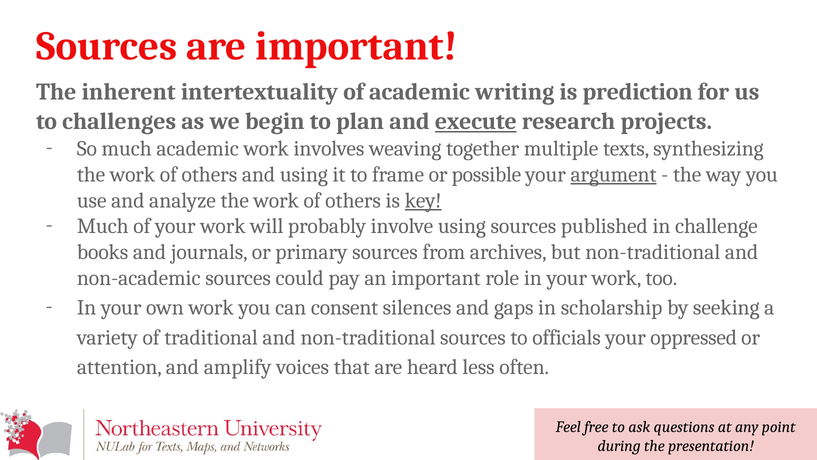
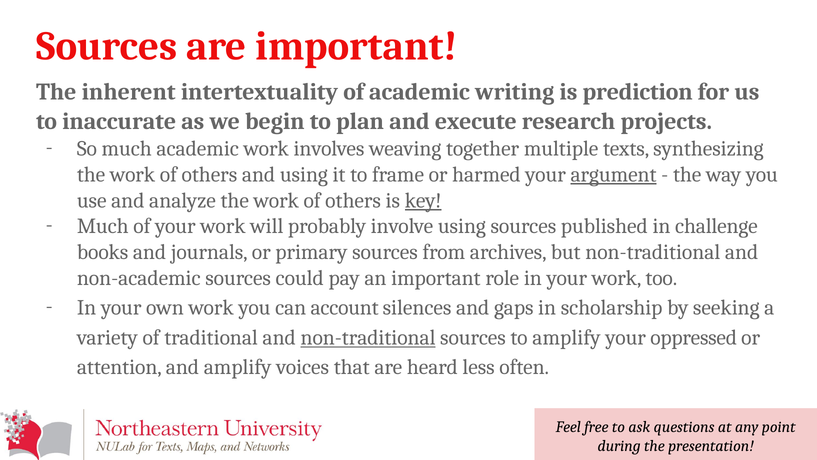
challenges: challenges -> inaccurate
execute underline: present -> none
possible: possible -> harmed
consent: consent -> account
non-traditional at (368, 337) underline: none -> present
to officials: officials -> amplify
